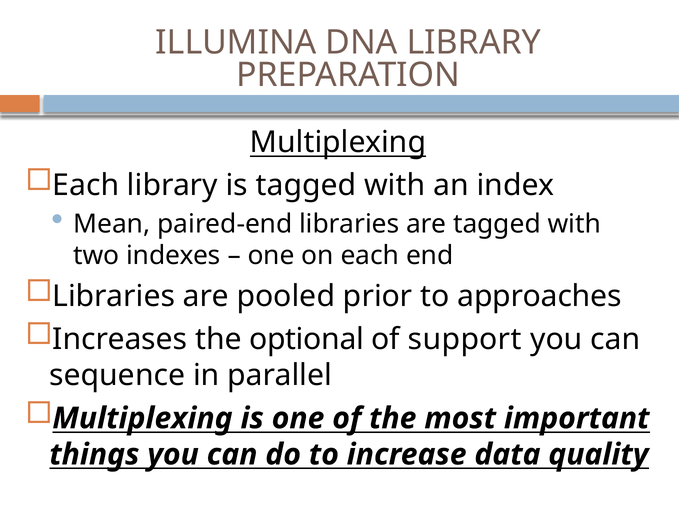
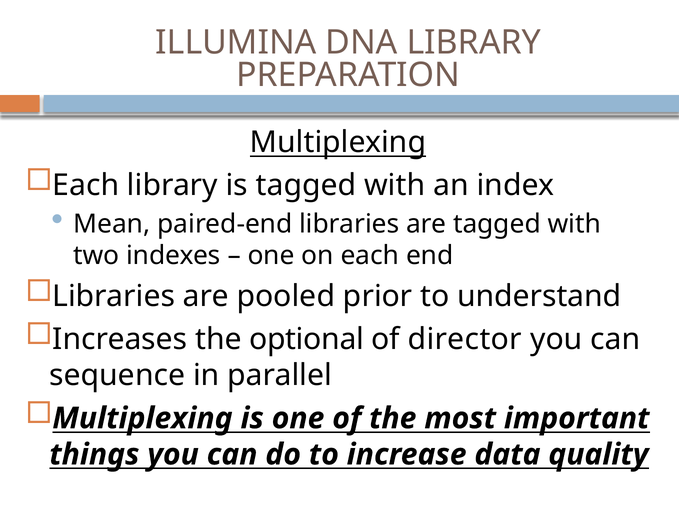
approaches: approaches -> understand
support: support -> director
